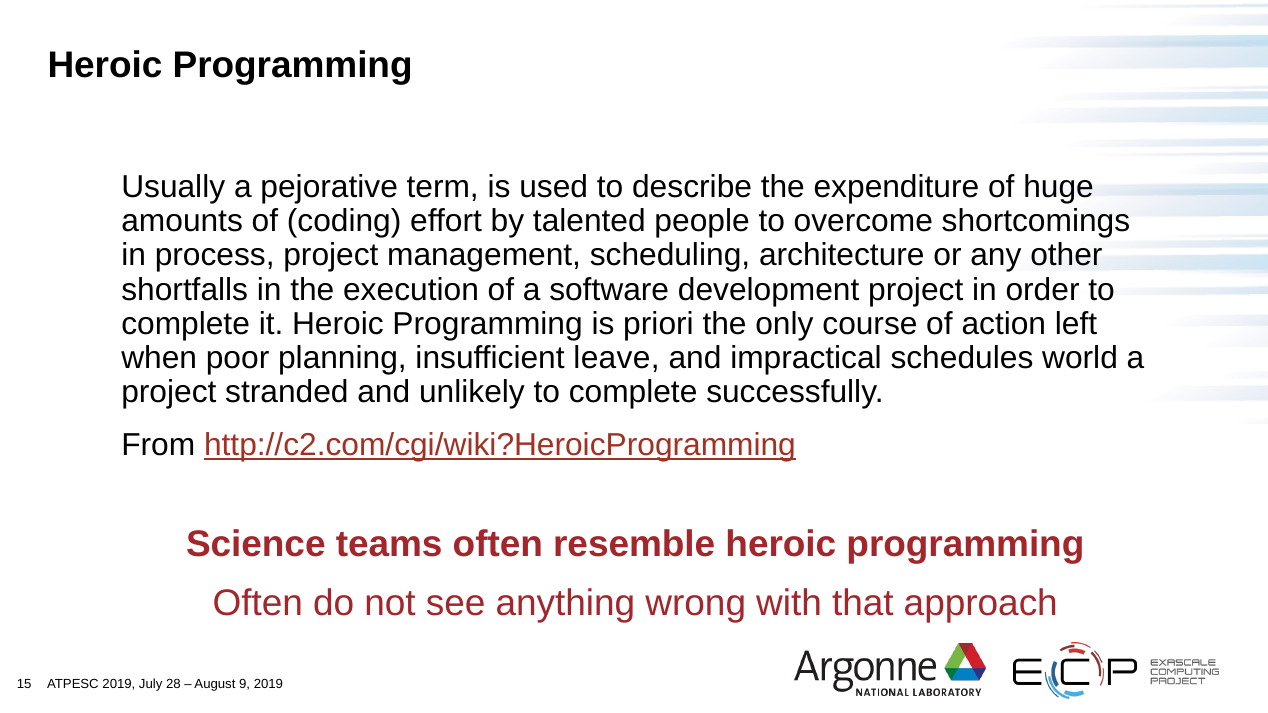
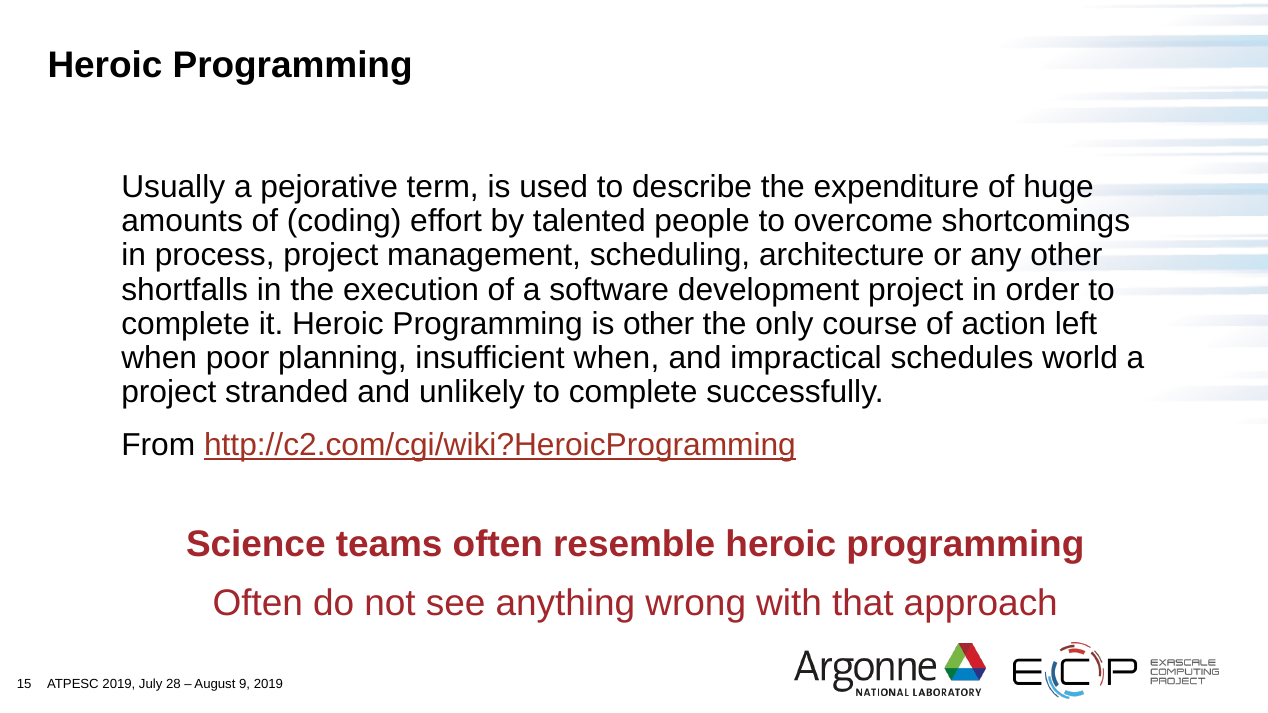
is priori: priori -> other
insufficient leave: leave -> when
